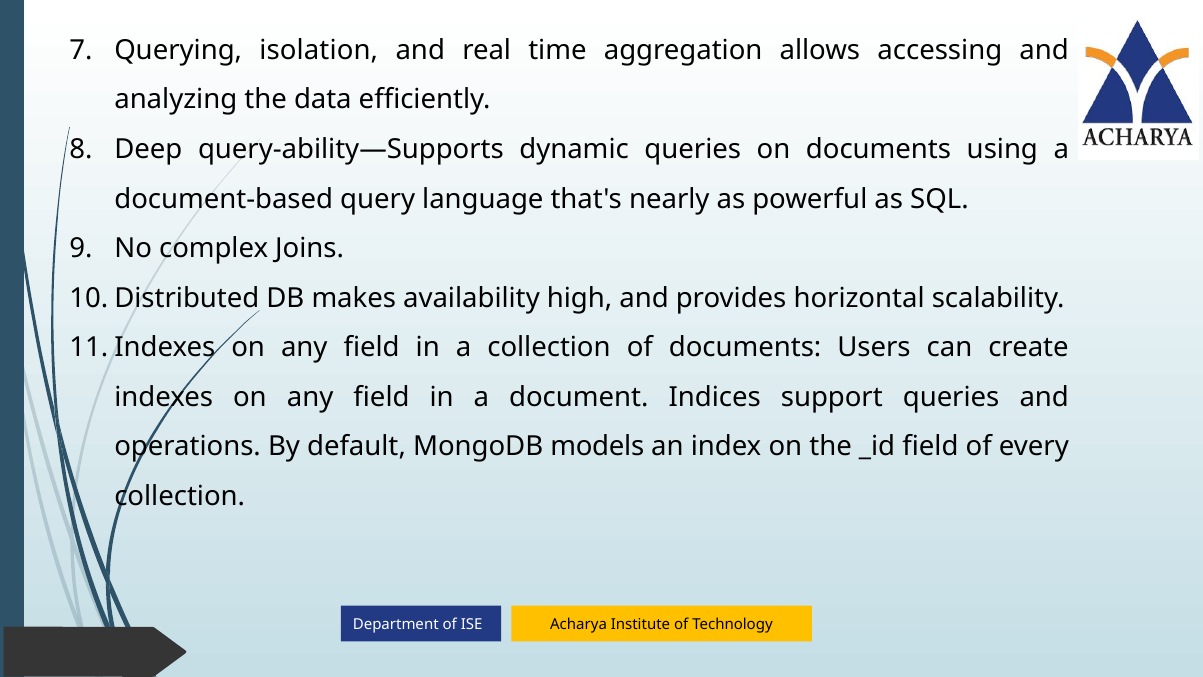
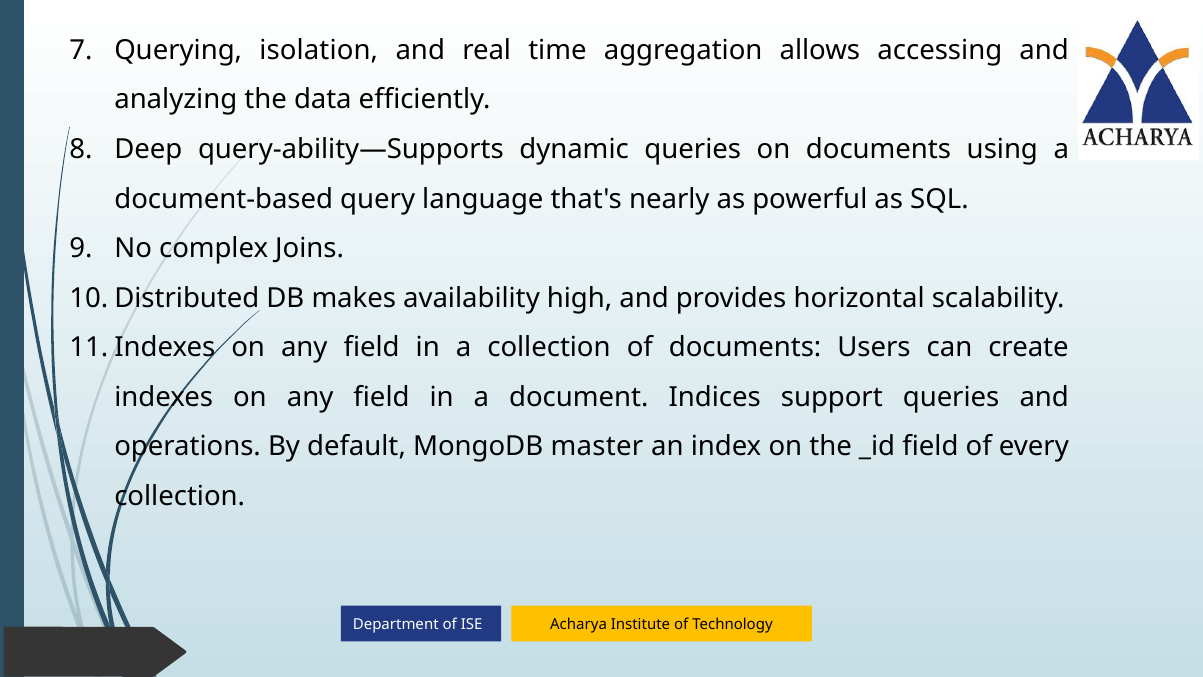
models: models -> master
